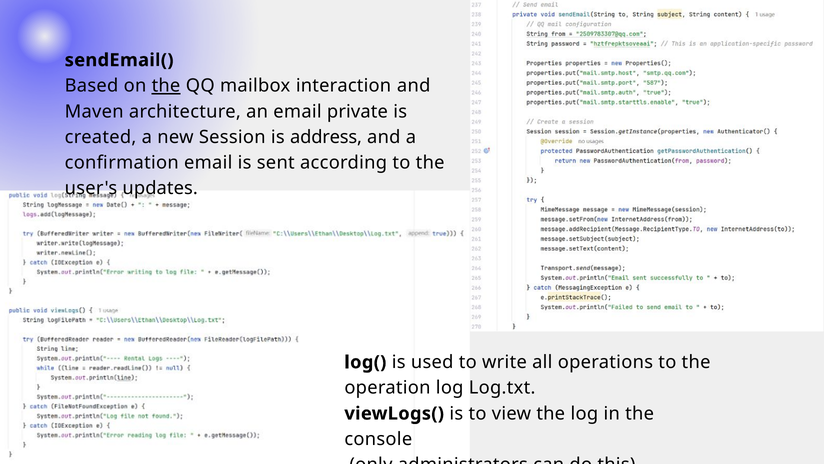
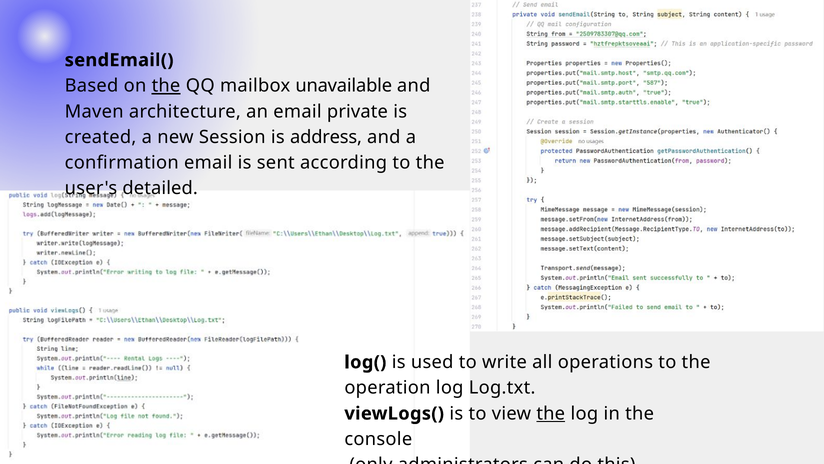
interaction: interaction -> unavailable
updates: updates -> detailed
the at (551, 413) underline: none -> present
